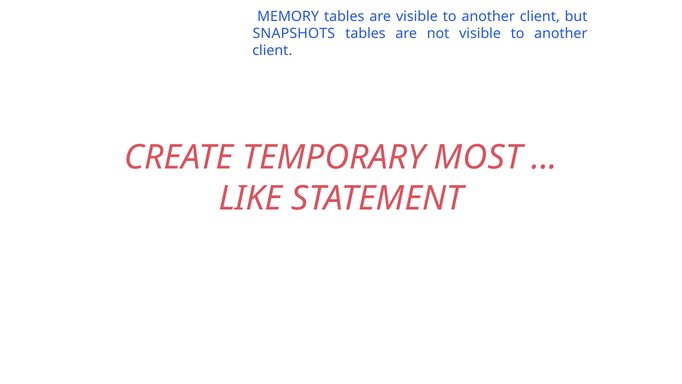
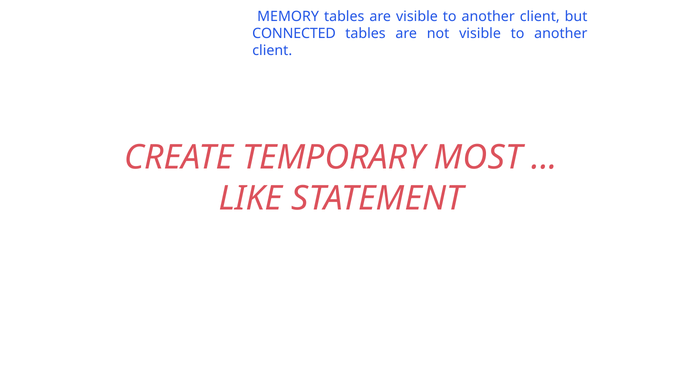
SNAPSHOTS: SNAPSHOTS -> CONNECTED
